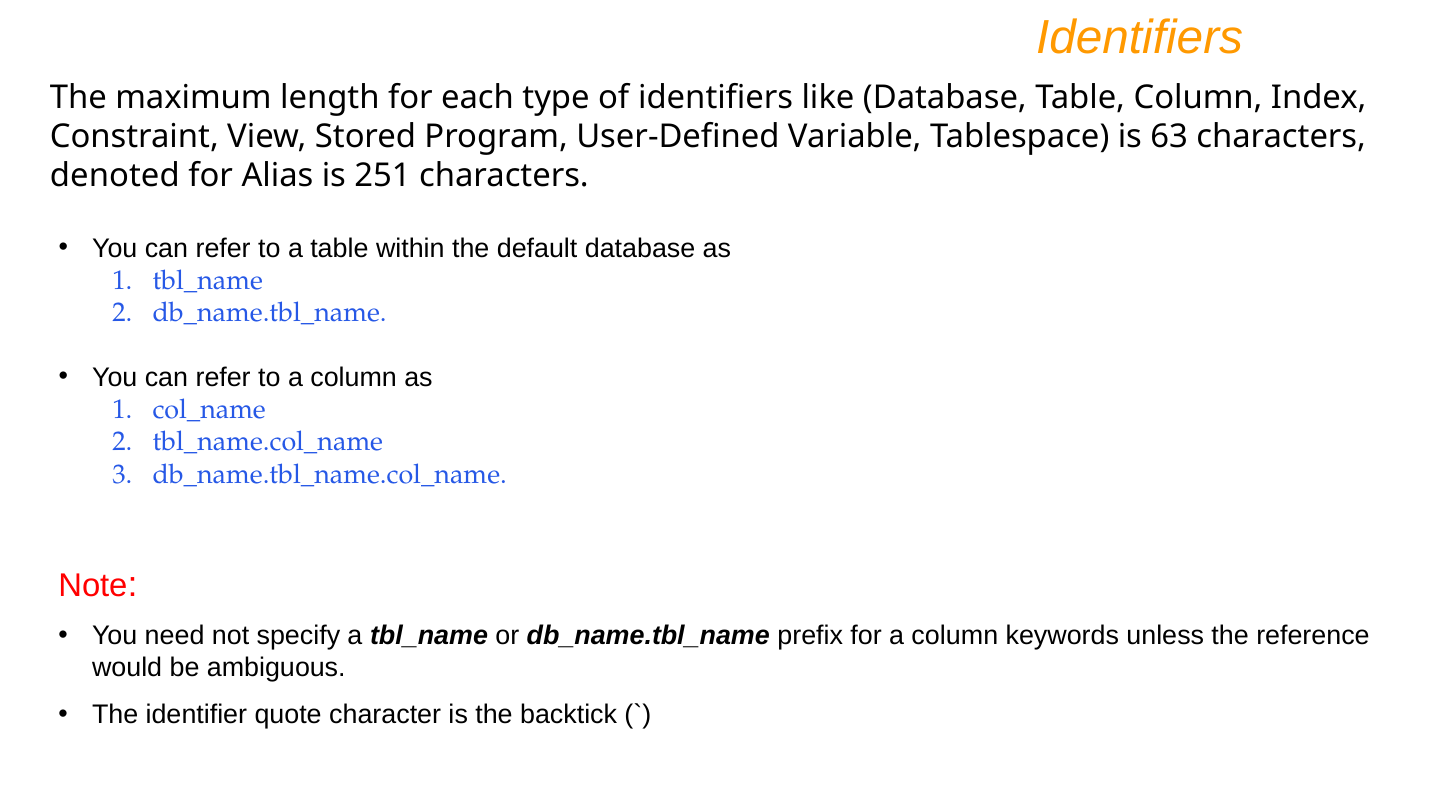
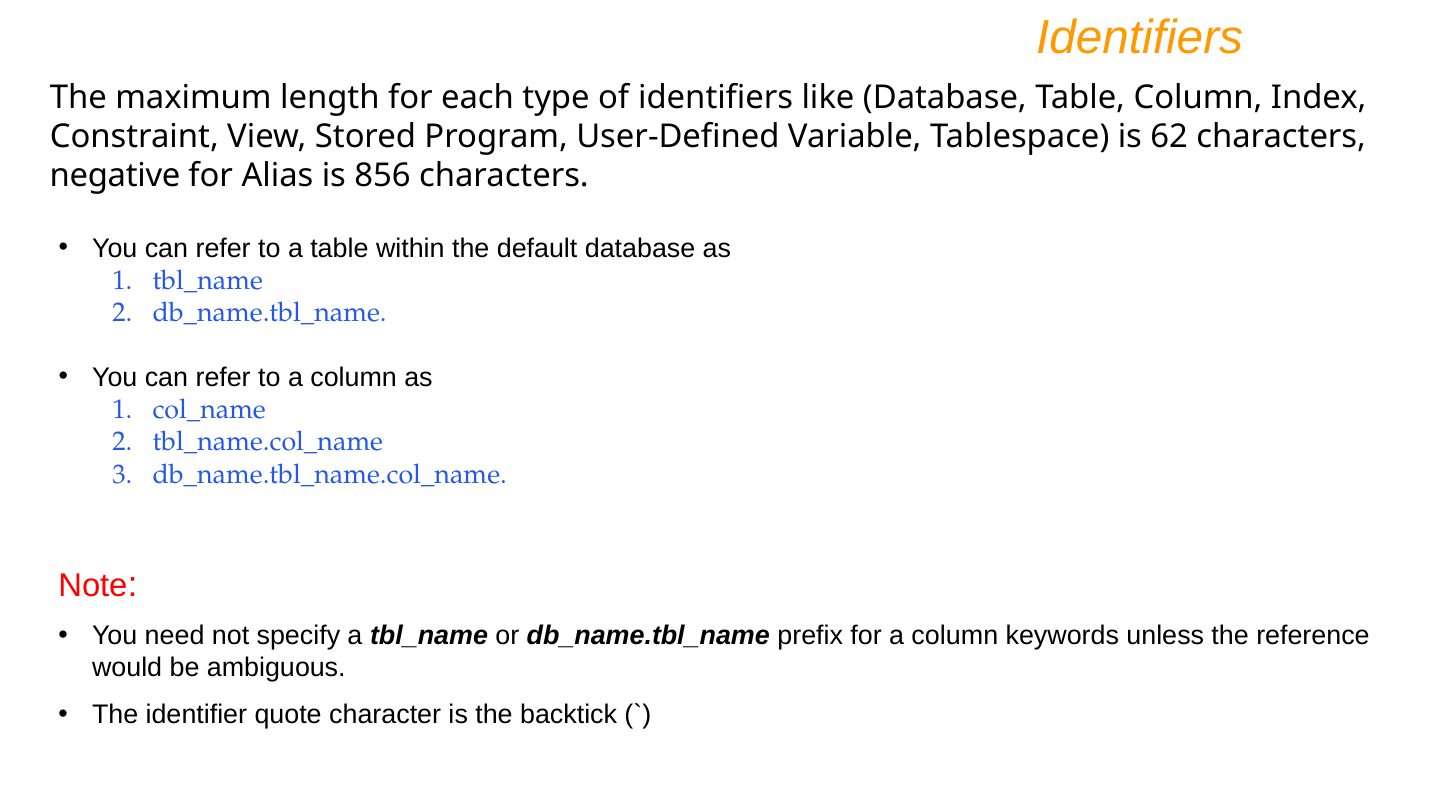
63: 63 -> 62
denoted: denoted -> negative
251: 251 -> 856
